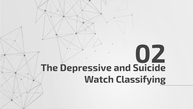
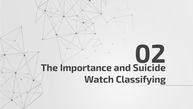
Depressive: Depressive -> Importance
